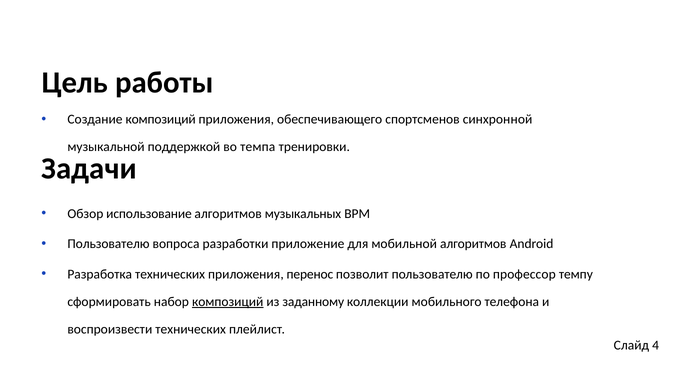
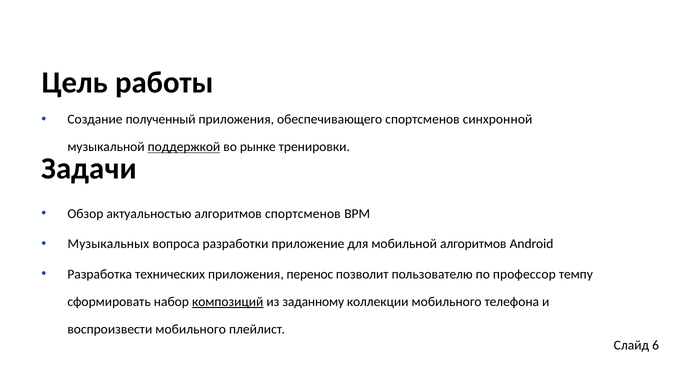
Создание композиций: композиций -> полученный
поддержкой underline: none -> present
темпа: темпа -> рынке
использование: использование -> актуальностью
алгоритмов музыкальных: музыкальных -> спортсменов
Пользователю at (108, 244): Пользователю -> Музыкальных
воспроизвести технических: технических -> мобильного
4: 4 -> 6
